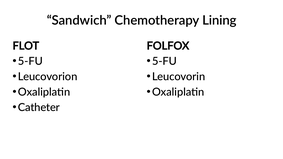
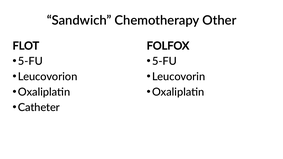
Lining: Lining -> Other
